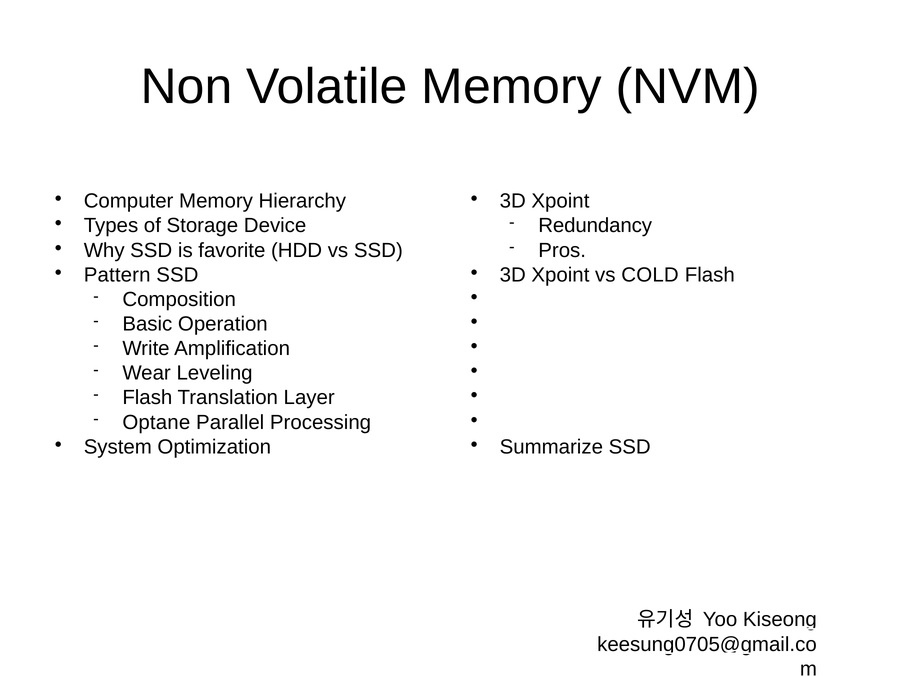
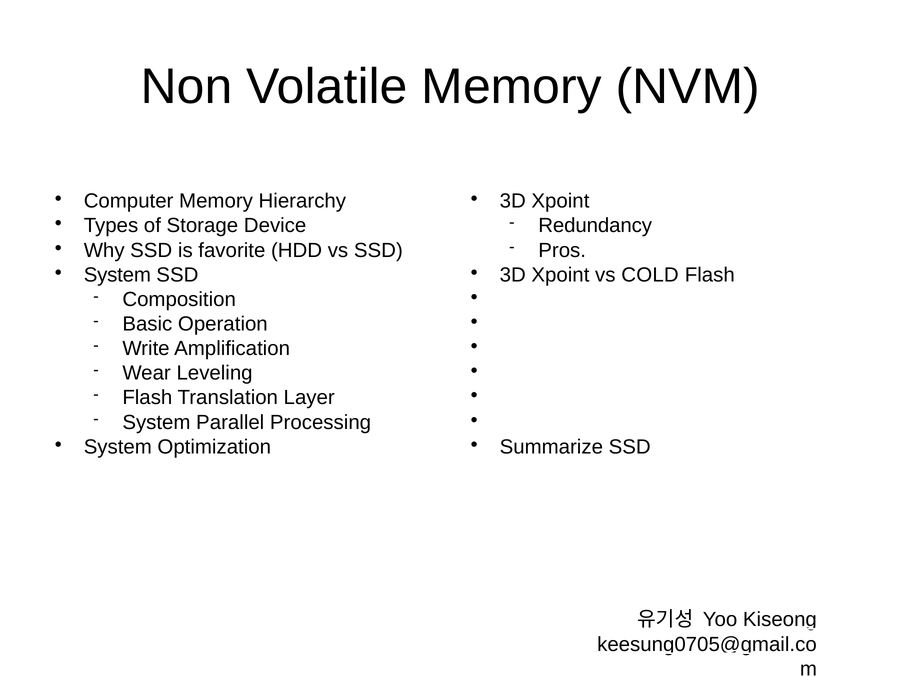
Pattern at (117, 275): Pattern -> System
Optane at (156, 422): Optane -> System
